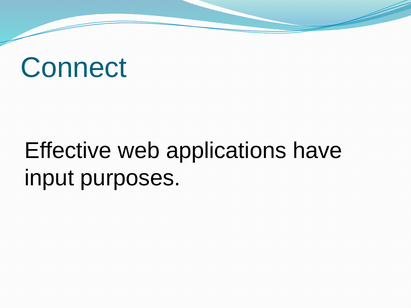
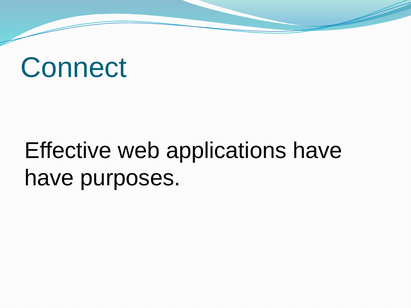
input at (49, 178): input -> have
